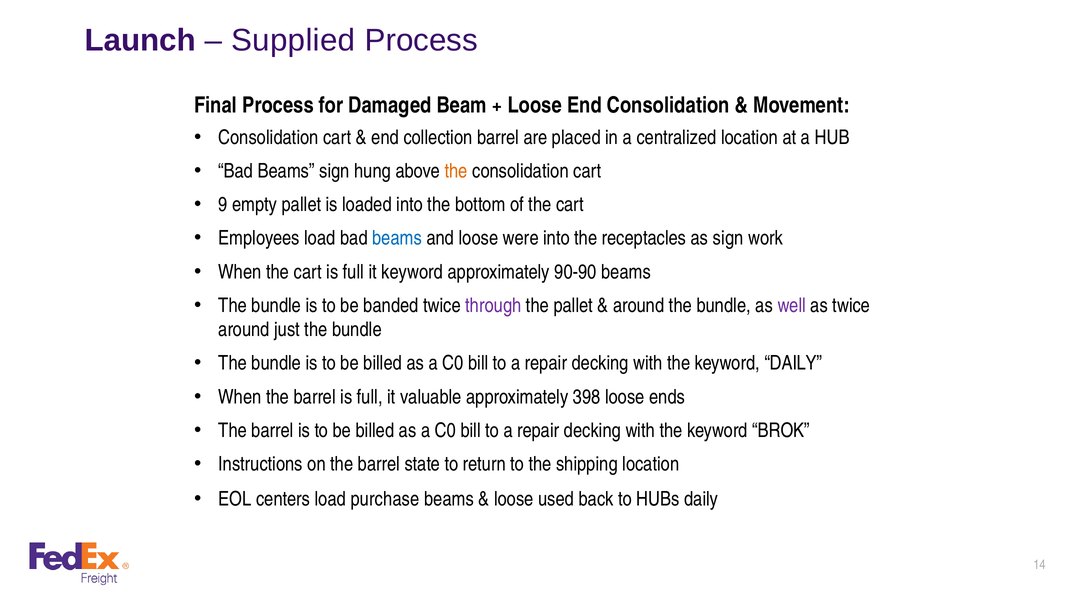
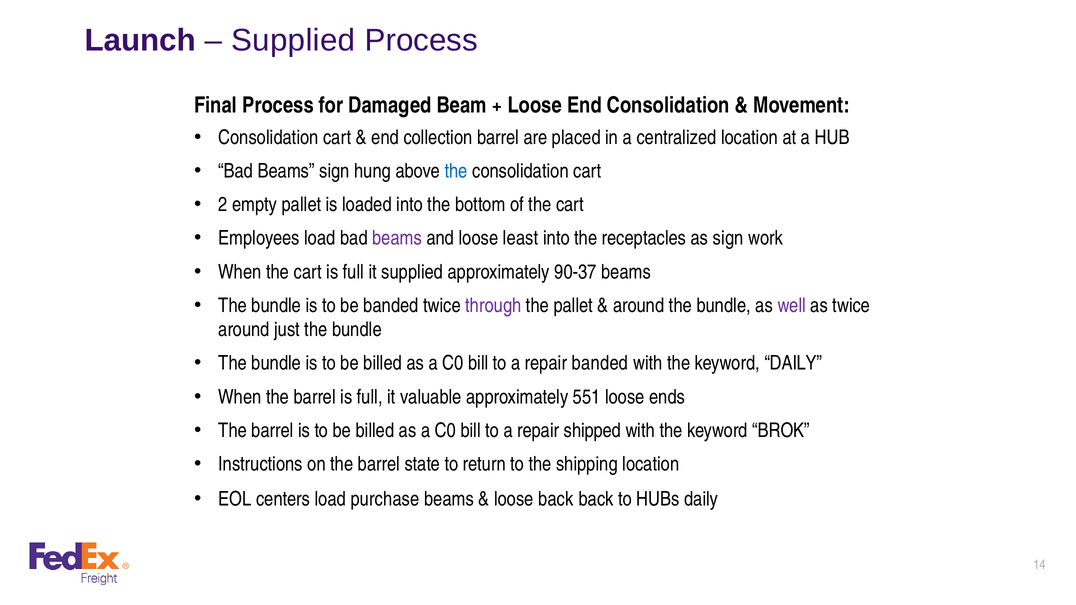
the at (456, 171) colour: orange -> blue
9: 9 -> 2
beams at (397, 238) colour: blue -> purple
were: were -> least
it keyword: keyword -> supplied
90-90: 90-90 -> 90-37
decking at (600, 363): decking -> banded
398: 398 -> 551
decking at (592, 431): decking -> shipped
loose used: used -> back
